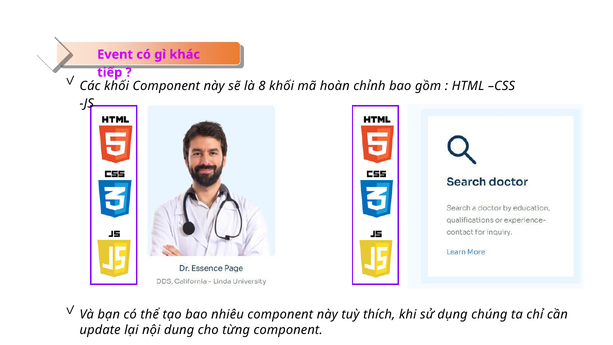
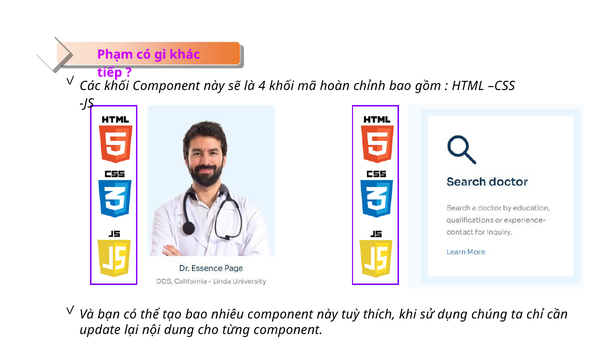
Event: Event -> Phạm
8: 8 -> 4
